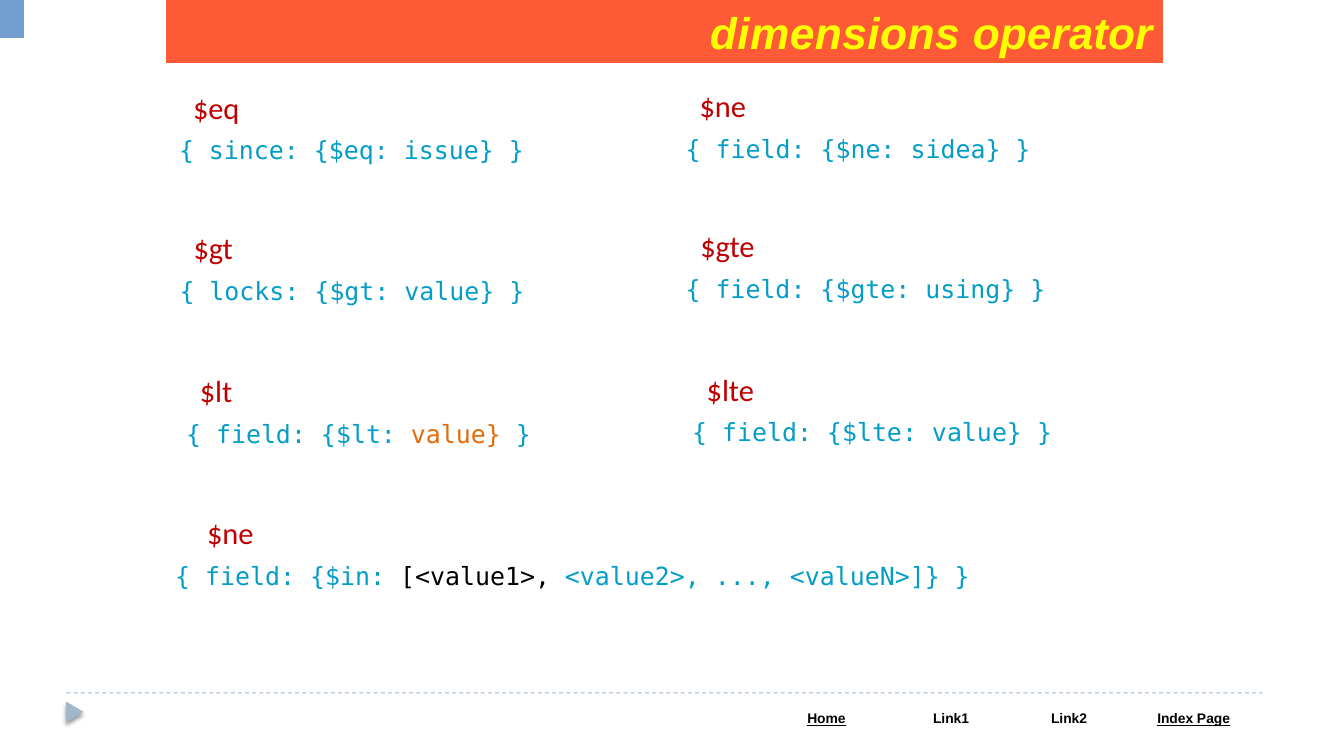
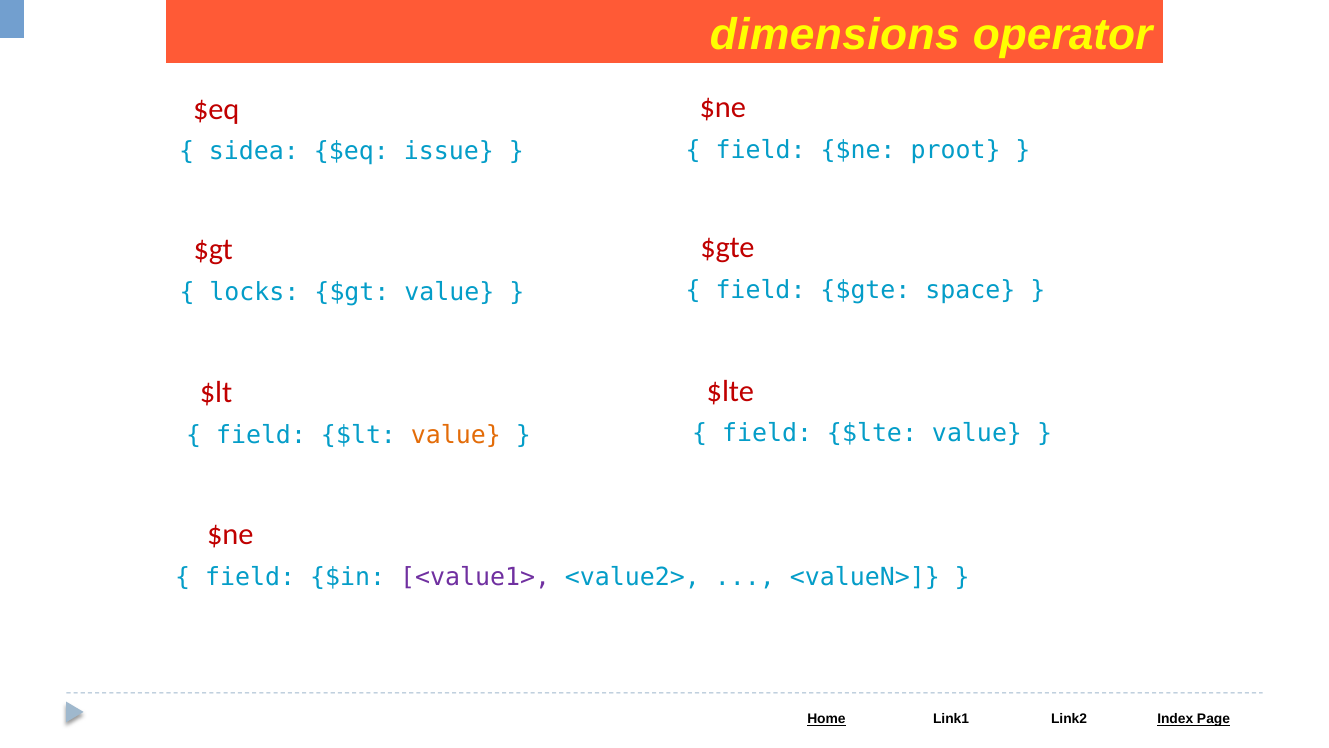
sidea: sidea -> proot
since: since -> sidea
using: using -> space
<value1> colour: black -> purple
